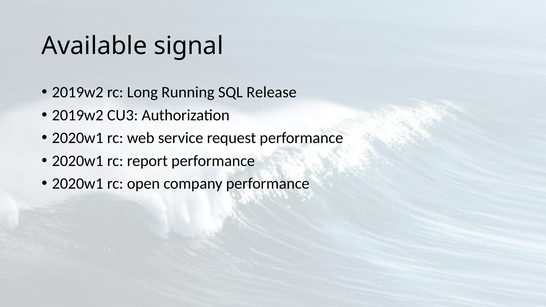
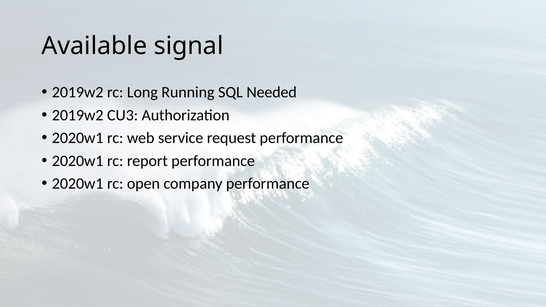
Release: Release -> Needed
